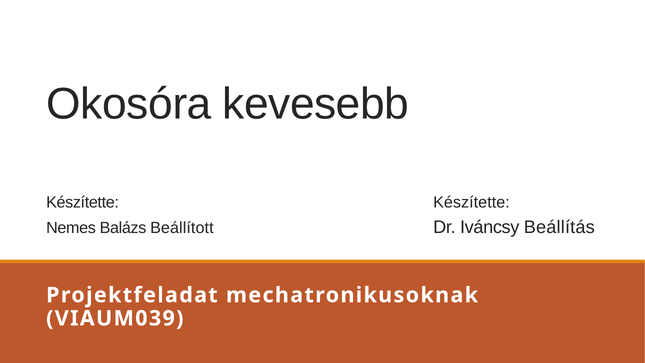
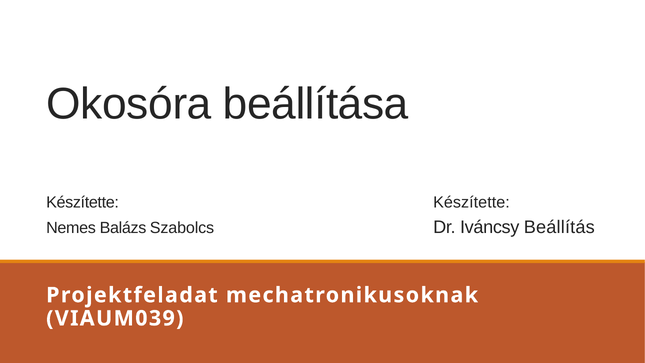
kevesebb: kevesebb -> beállítása
Beállított: Beállított -> Szabolcs
